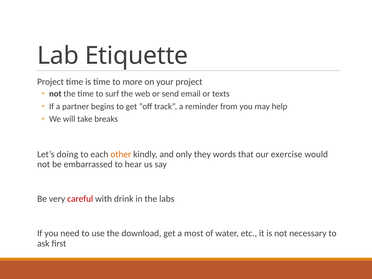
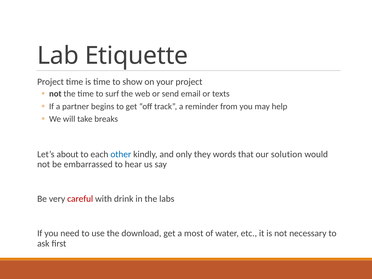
more: more -> show
doing: doing -> about
other colour: orange -> blue
exercise: exercise -> solution
